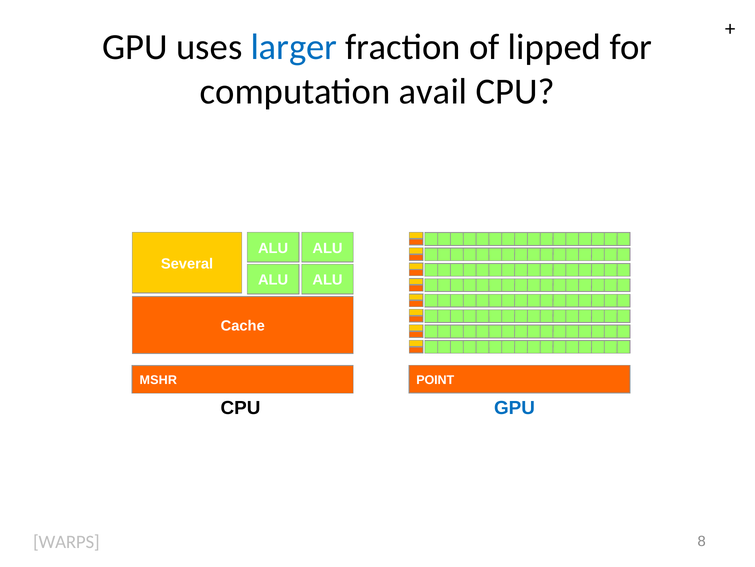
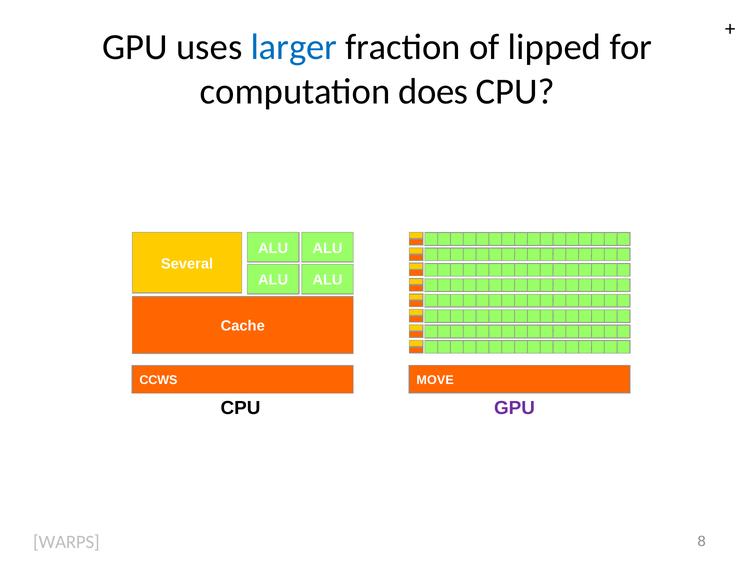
avail: avail -> does
POINT: POINT -> MOVE
MSHR: MSHR -> CCWS
GPU at (515, 408) colour: blue -> purple
